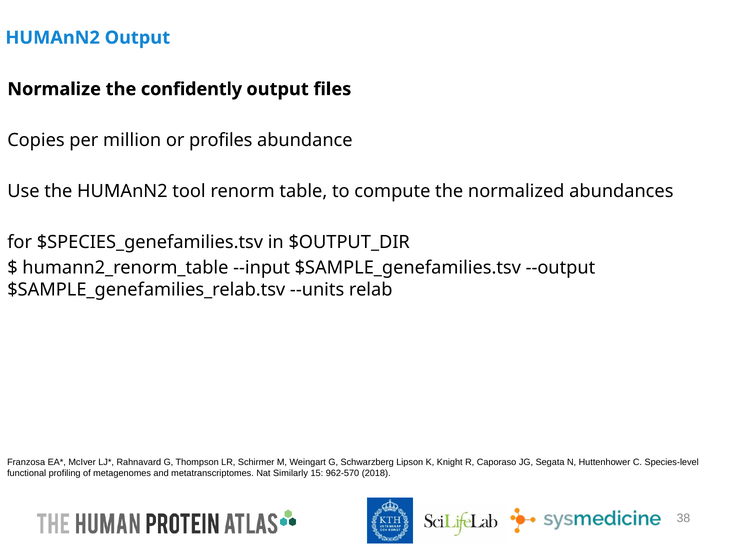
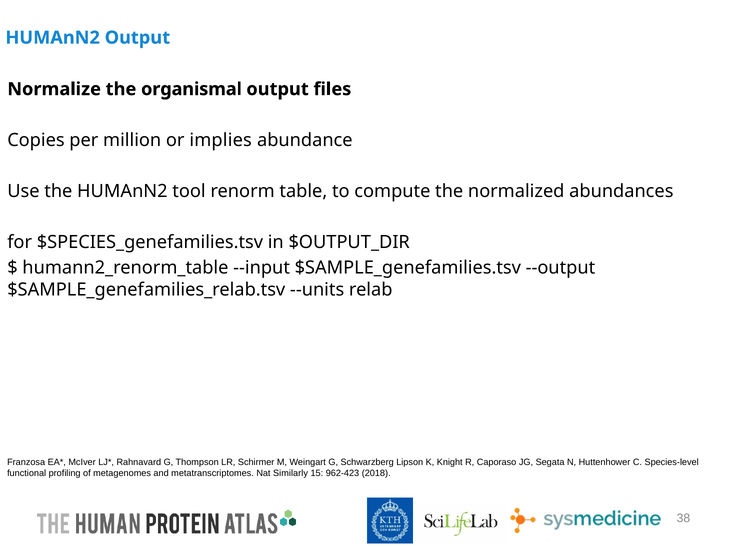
confidently: confidently -> organismal
profiles: profiles -> implies
962-570: 962-570 -> 962-423
